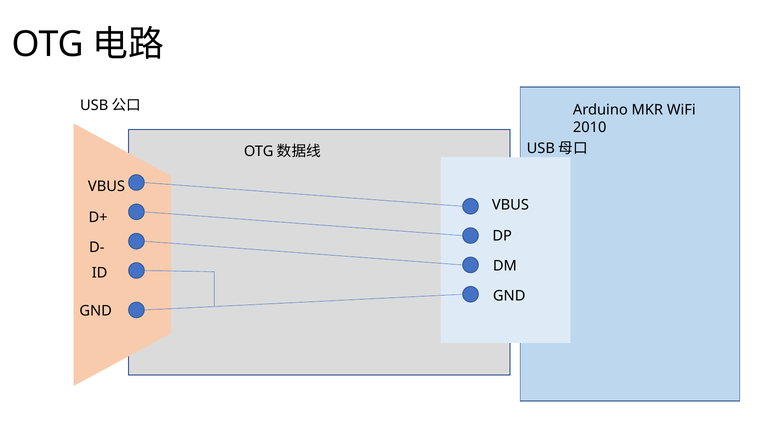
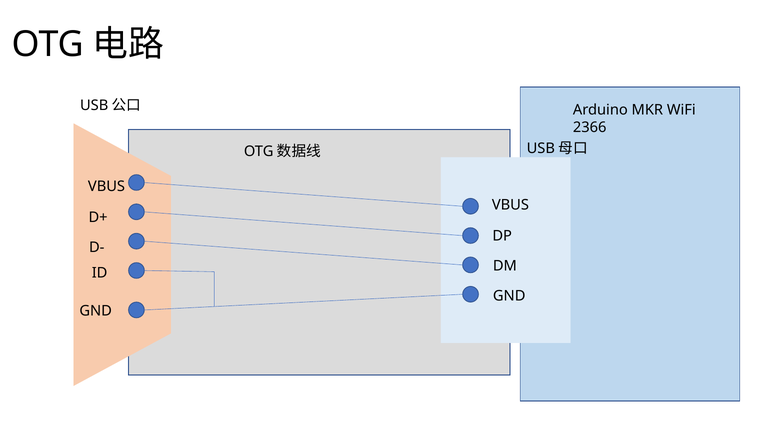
2010: 2010 -> 2366
